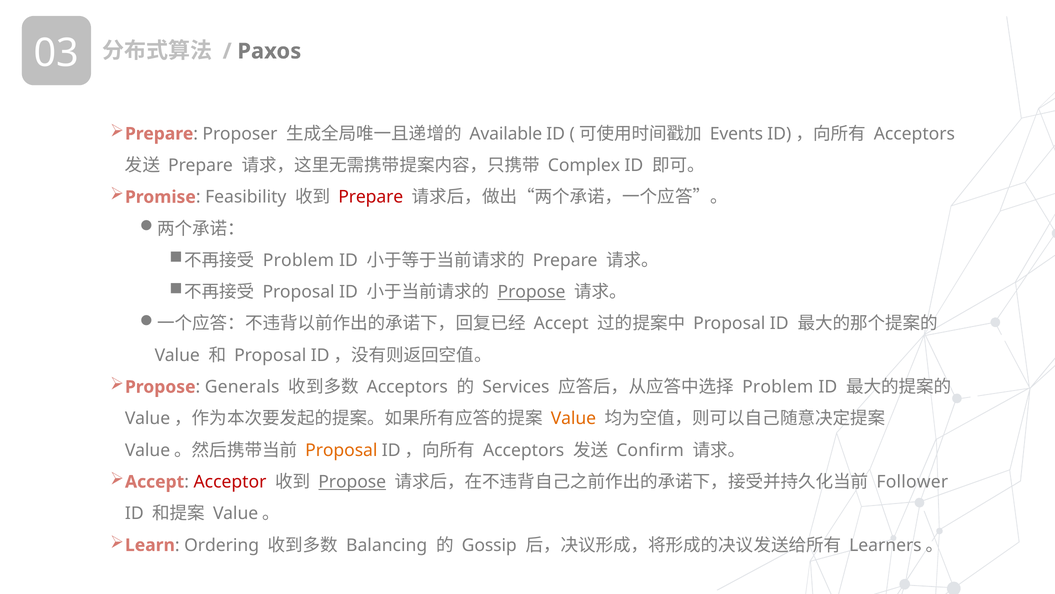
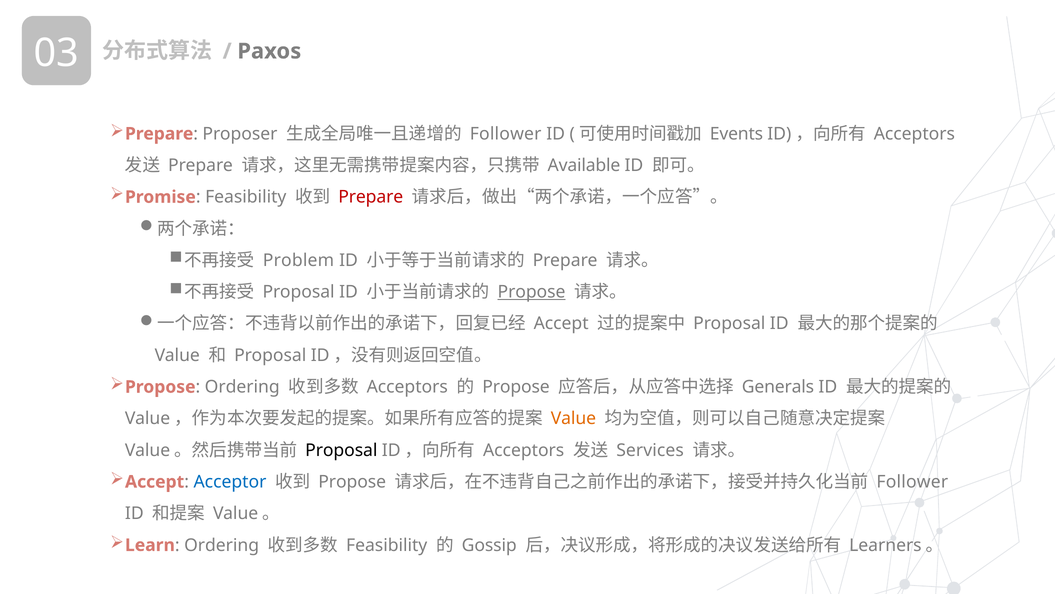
Available at (506, 134): Available -> Follower
Complex: Complex -> Available
Propose Generals: Generals -> Ordering
Services at (516, 387): Services -> Propose
Problem at (778, 387): Problem -> Generals
Proposal at (341, 450) colour: orange -> black
Confirm: Confirm -> Services
Acceptor colour: red -> blue
Propose at (352, 481) underline: present -> none
Balancing at (387, 545): Balancing -> Feasibility
